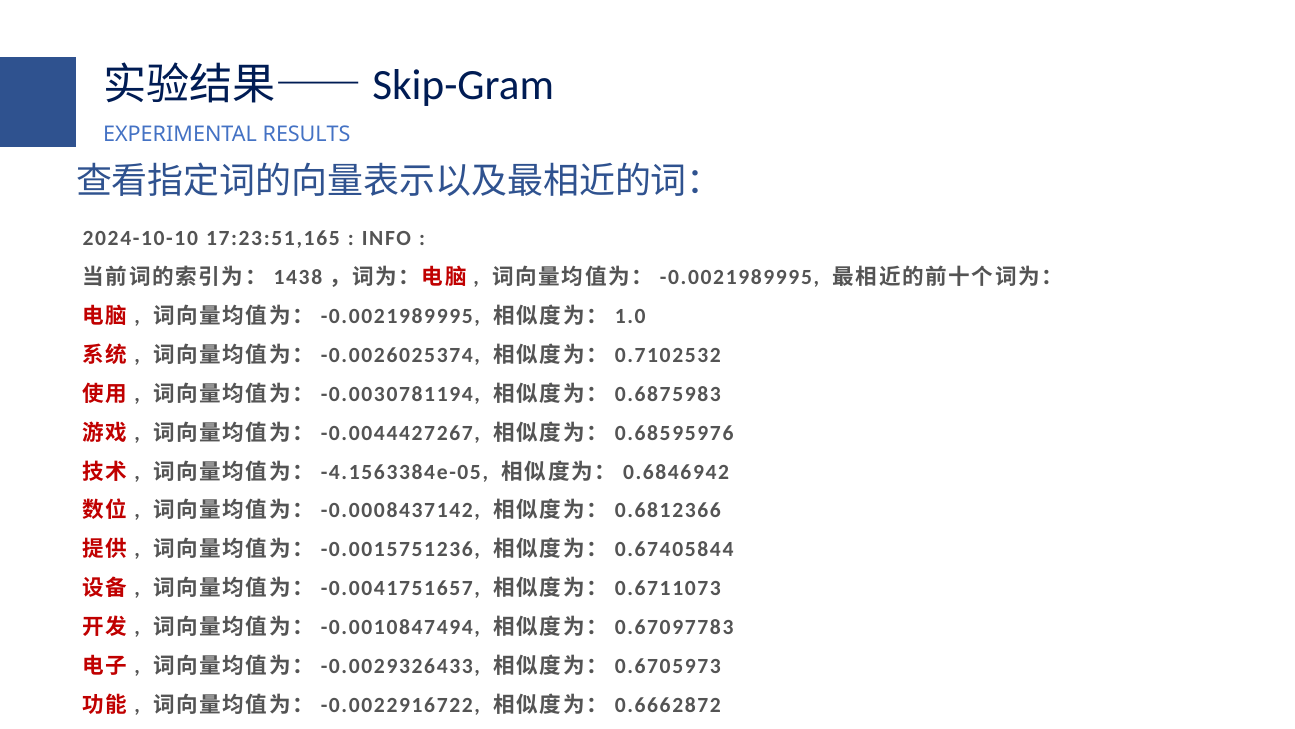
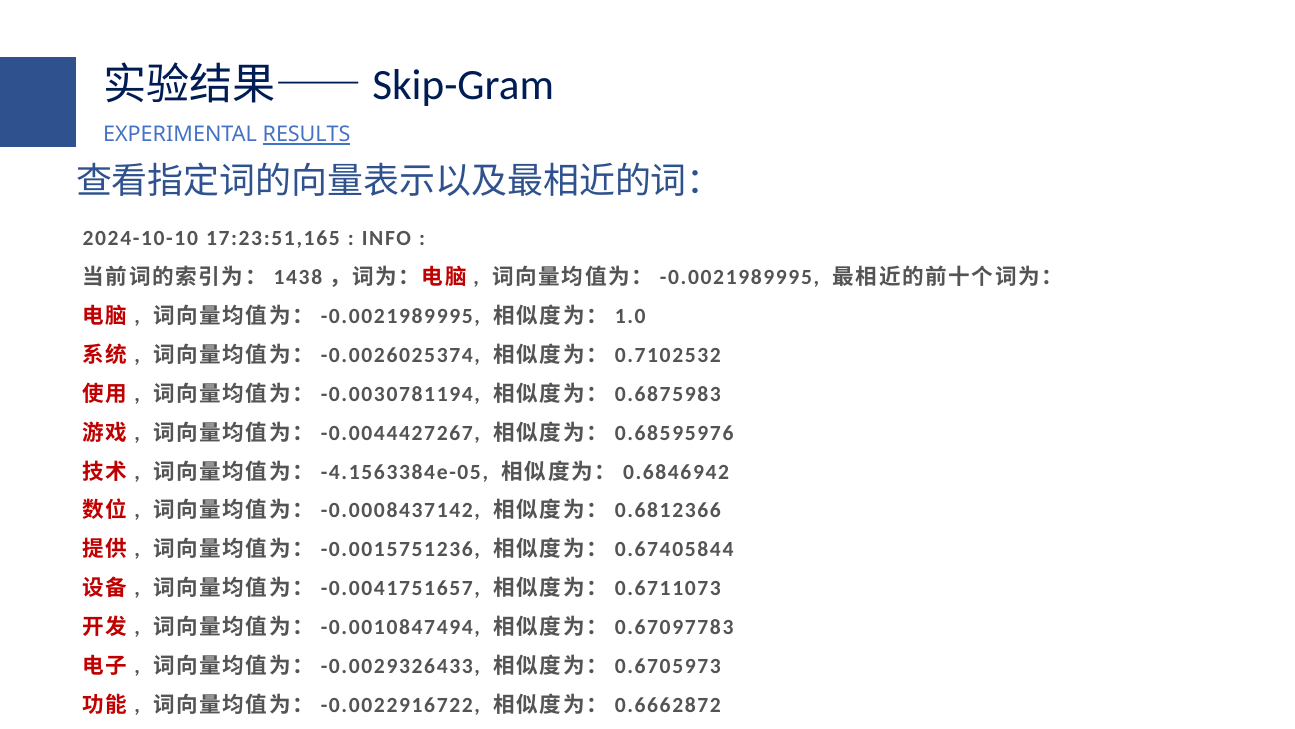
RESULTS underline: none -> present
